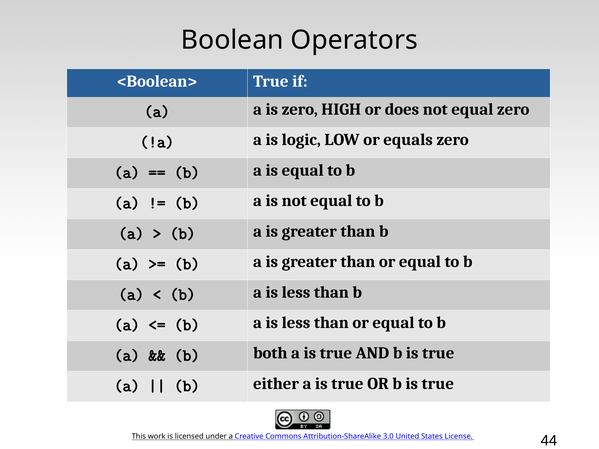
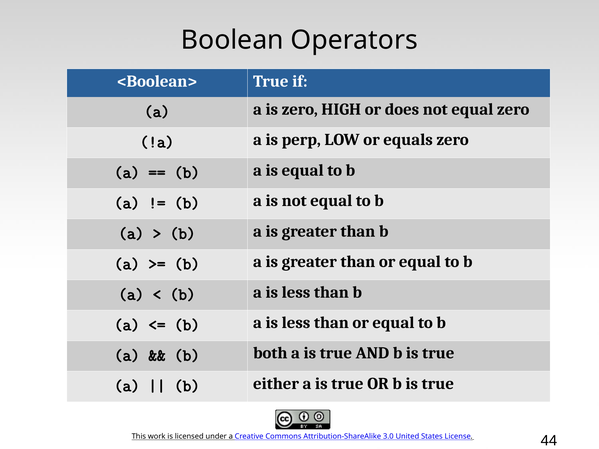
logic: logic -> perp
